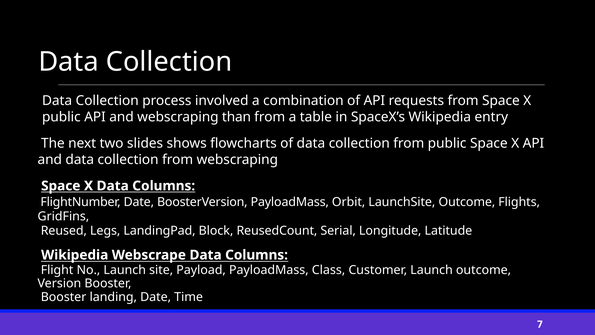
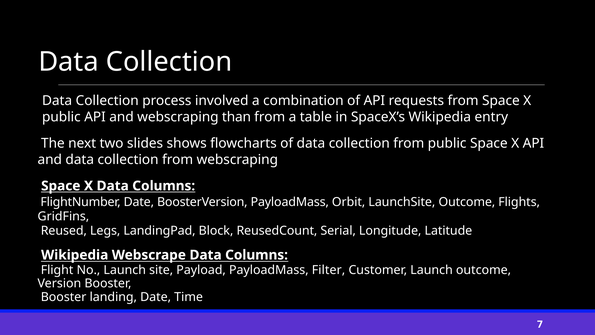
Class: Class -> Filter
